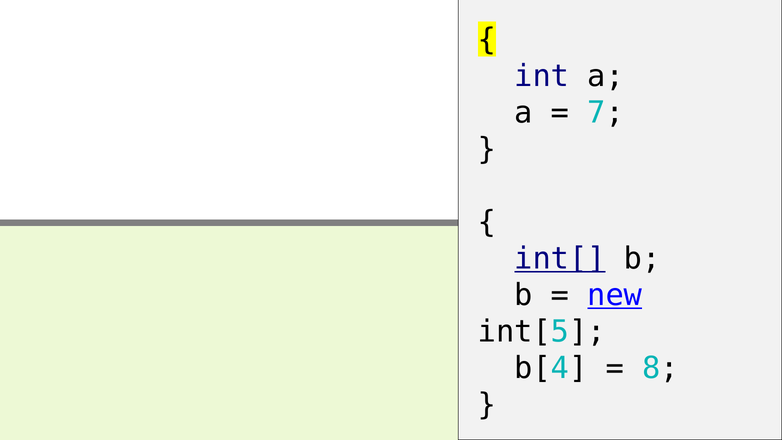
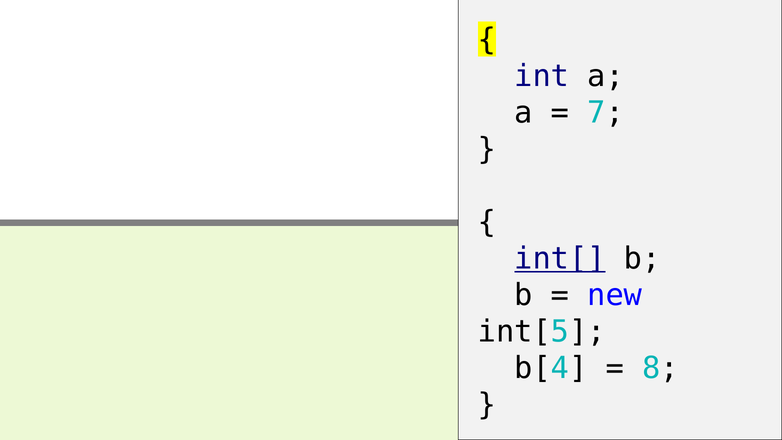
new underline: present -> none
